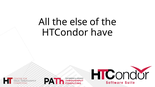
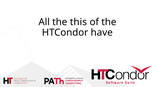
else: else -> this
